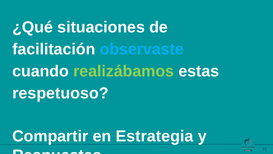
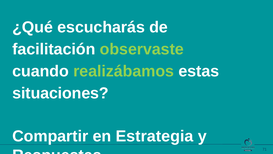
situaciones: situaciones -> escucharás
observaste colour: light blue -> light green
respetuoso: respetuoso -> situaciones
